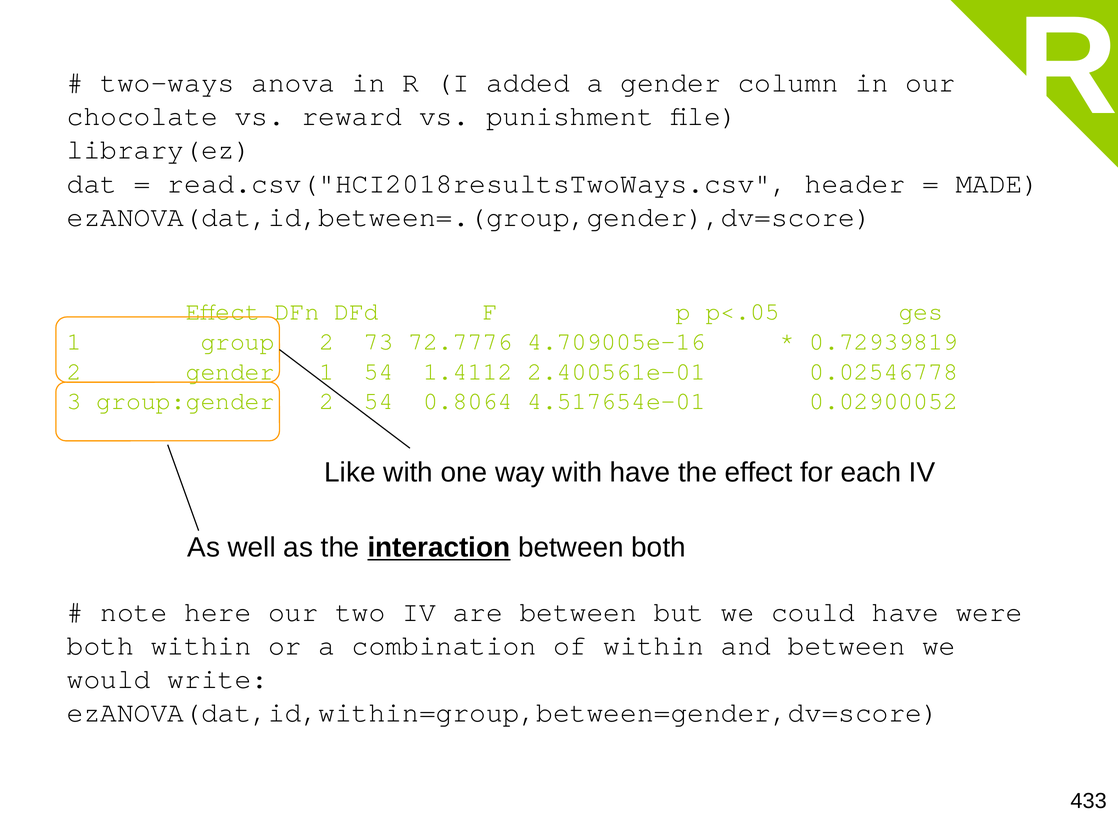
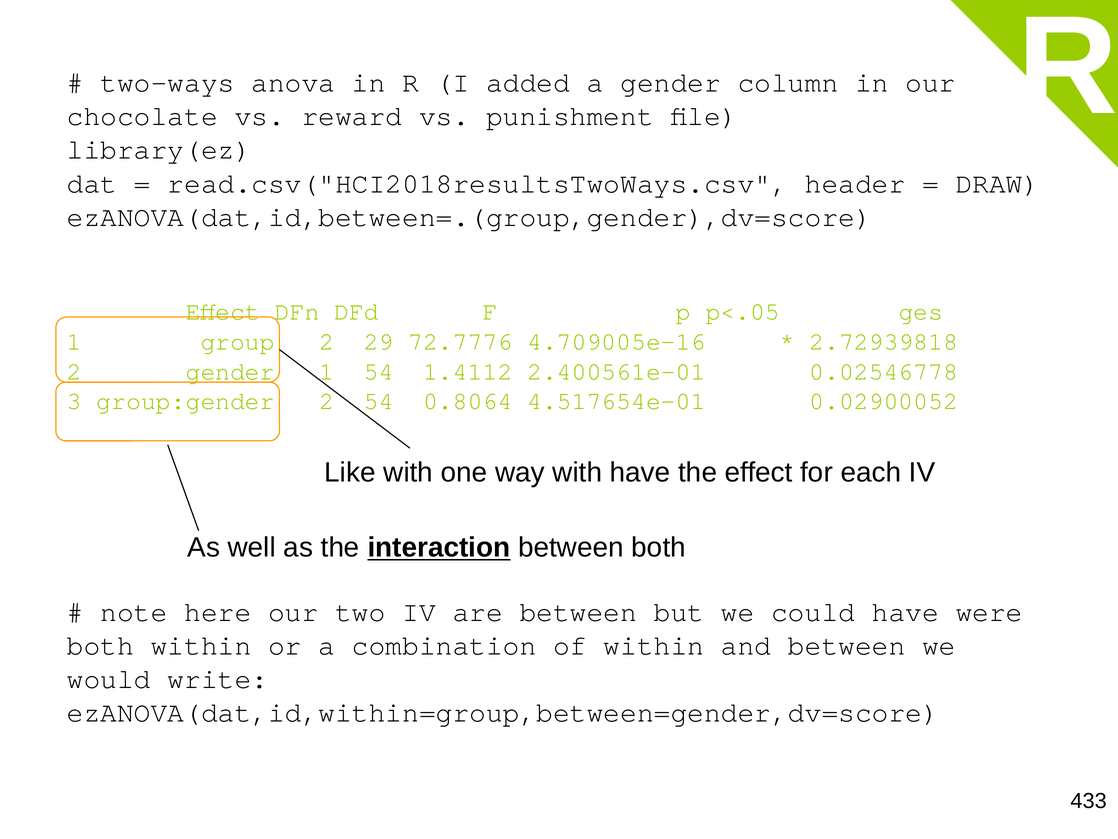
MADE: MADE -> DRAW
73: 73 -> 29
0.72939819: 0.72939819 -> 2.72939818
